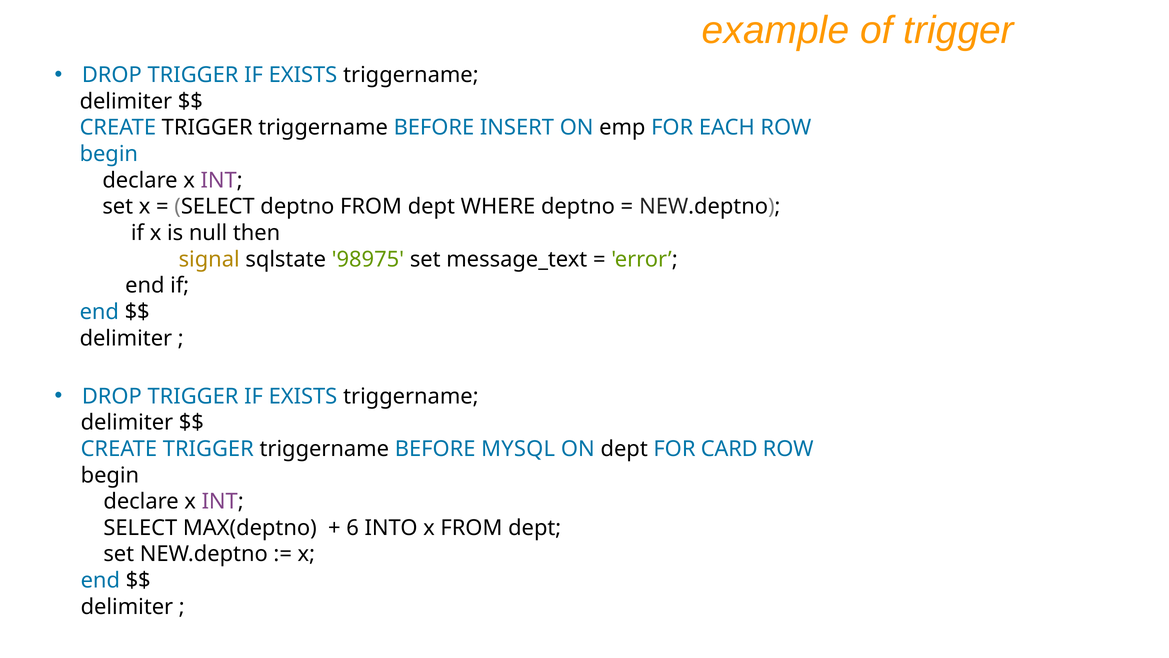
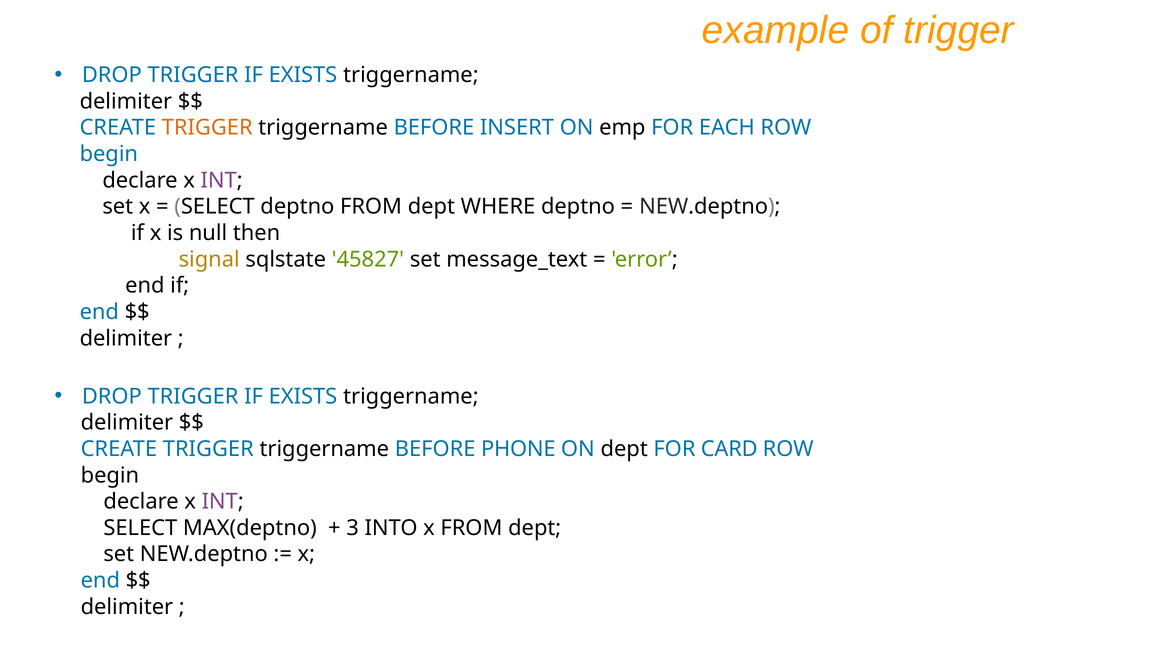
TRIGGER at (207, 128) colour: black -> orange
98975: 98975 -> 45827
MYSQL: MYSQL -> PHONE
6: 6 -> 3
